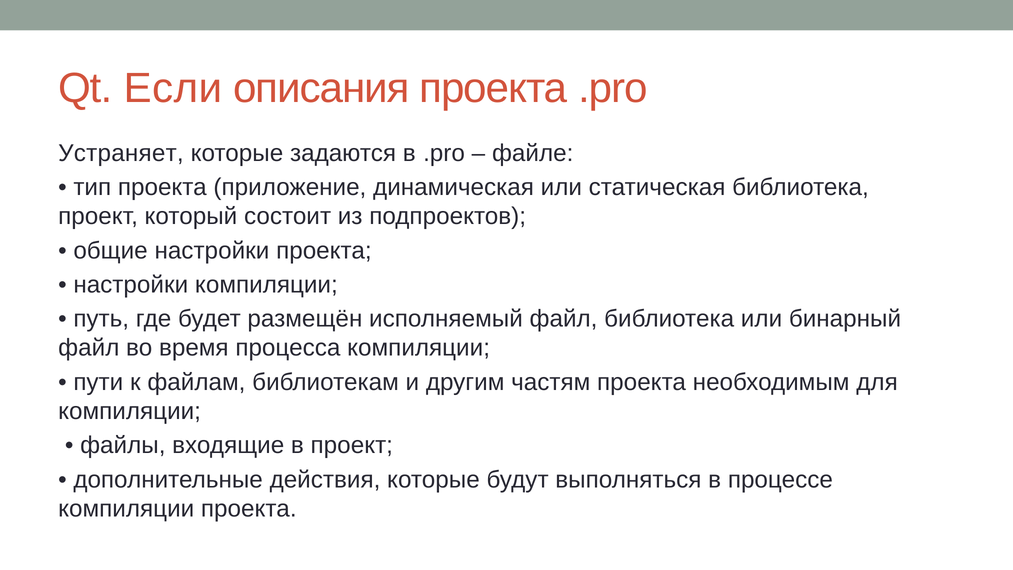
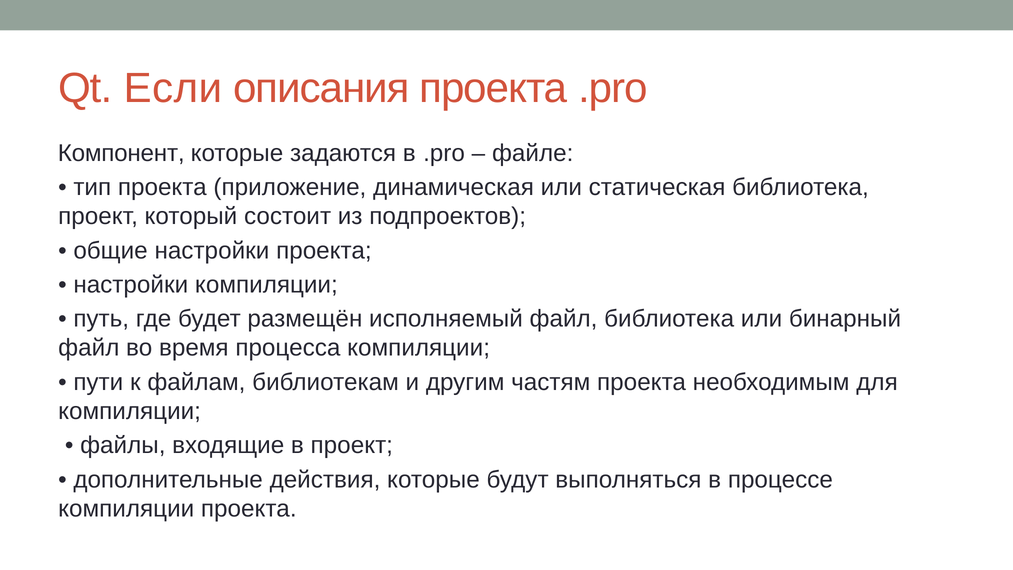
Устраняет: Устраняет -> Компонент
